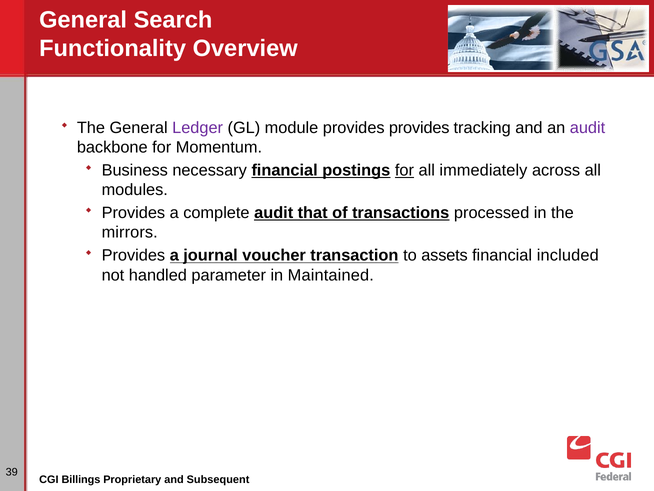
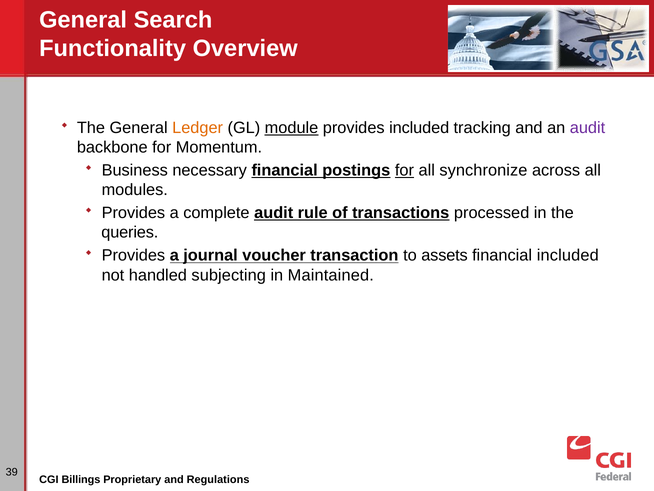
Ledger colour: purple -> orange
module underline: none -> present
provides provides: provides -> included
immediately: immediately -> synchronize
that: that -> rule
mirrors: mirrors -> queries
parameter: parameter -> subjecting
Subsequent: Subsequent -> Regulations
